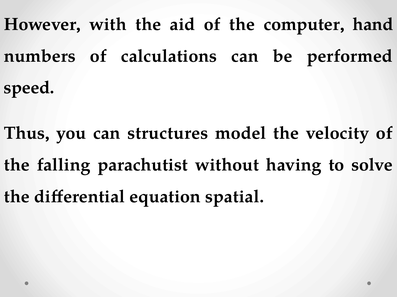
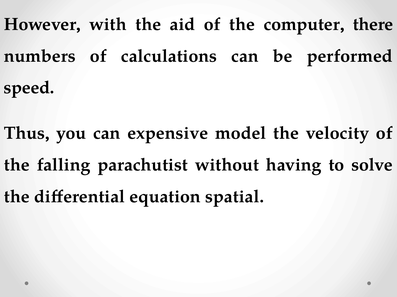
hand: hand -> there
structures: structures -> expensive
